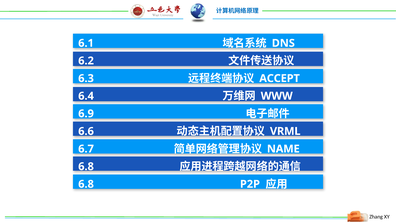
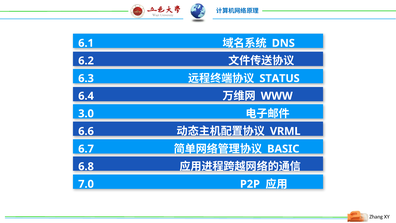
ACCEPT: ACCEPT -> STATUS
6.9: 6.9 -> 3.0
NAME: NAME -> BASIC
6.8 at (86, 184): 6.8 -> 7.0
